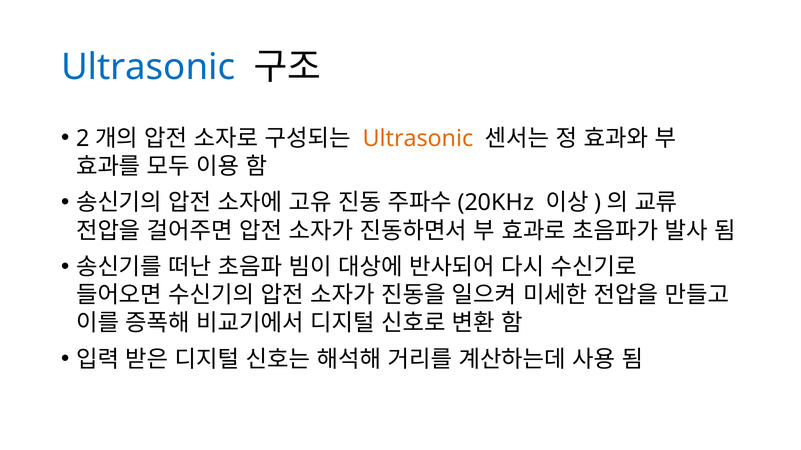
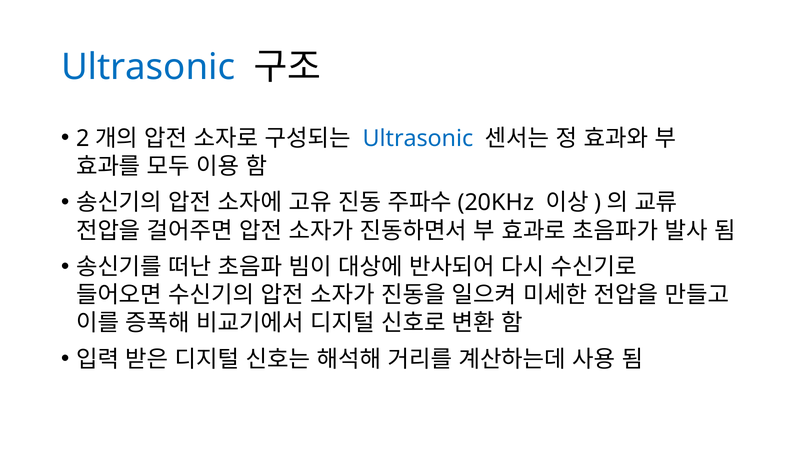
Ultrasonic at (418, 139) colour: orange -> blue
